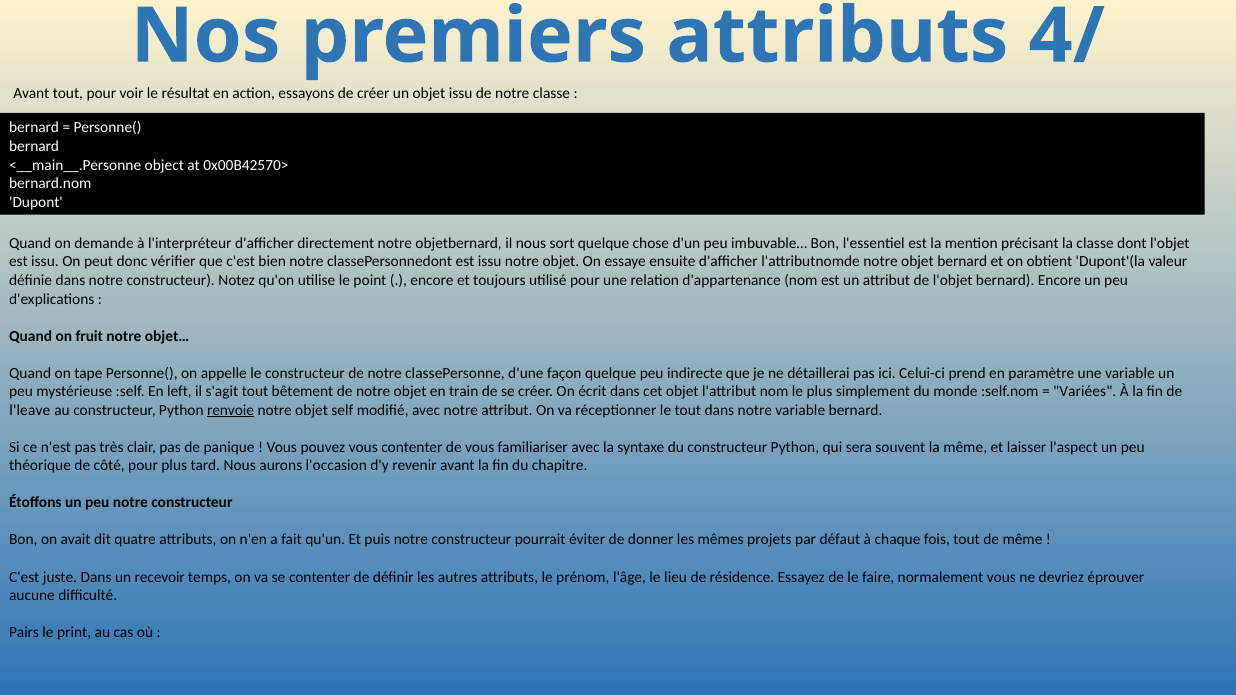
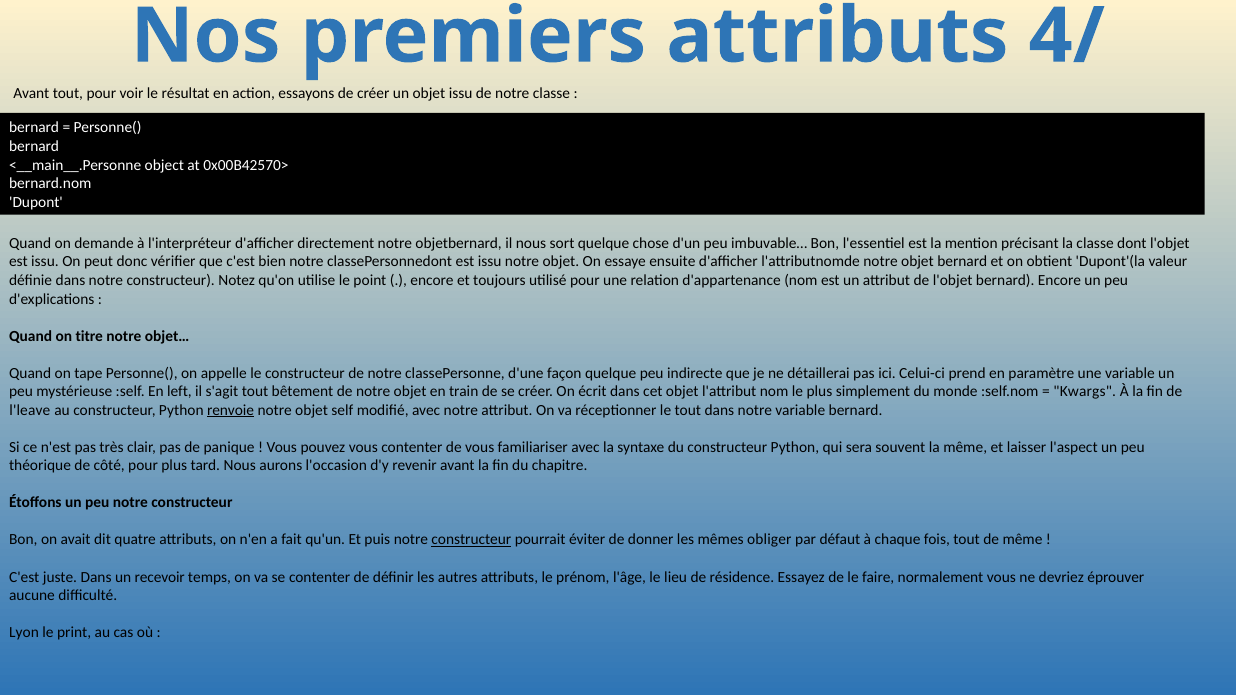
fruit: fruit -> titre
Variées: Variées -> Kwargs
constructeur at (471, 540) underline: none -> present
projets: projets -> obliger
Pairs: Pairs -> Lyon
